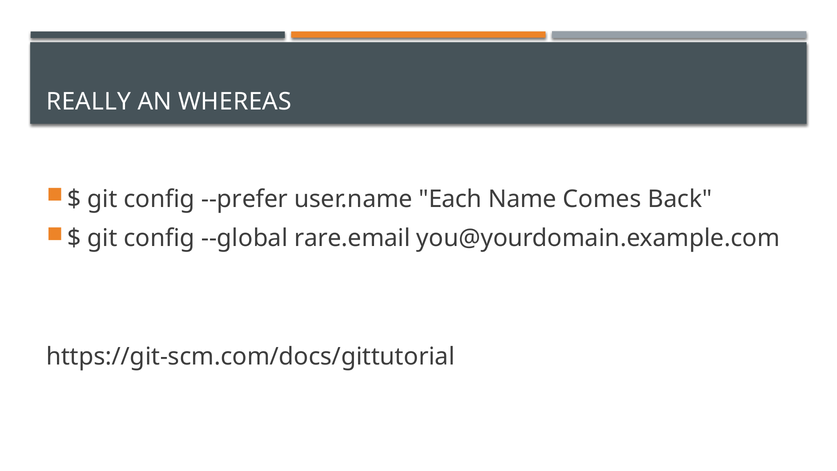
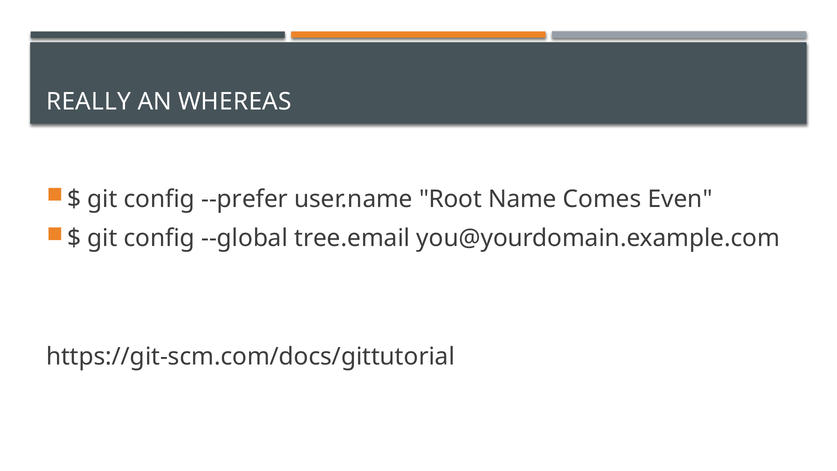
Each: Each -> Root
Back: Back -> Even
rare.email: rare.email -> tree.email
